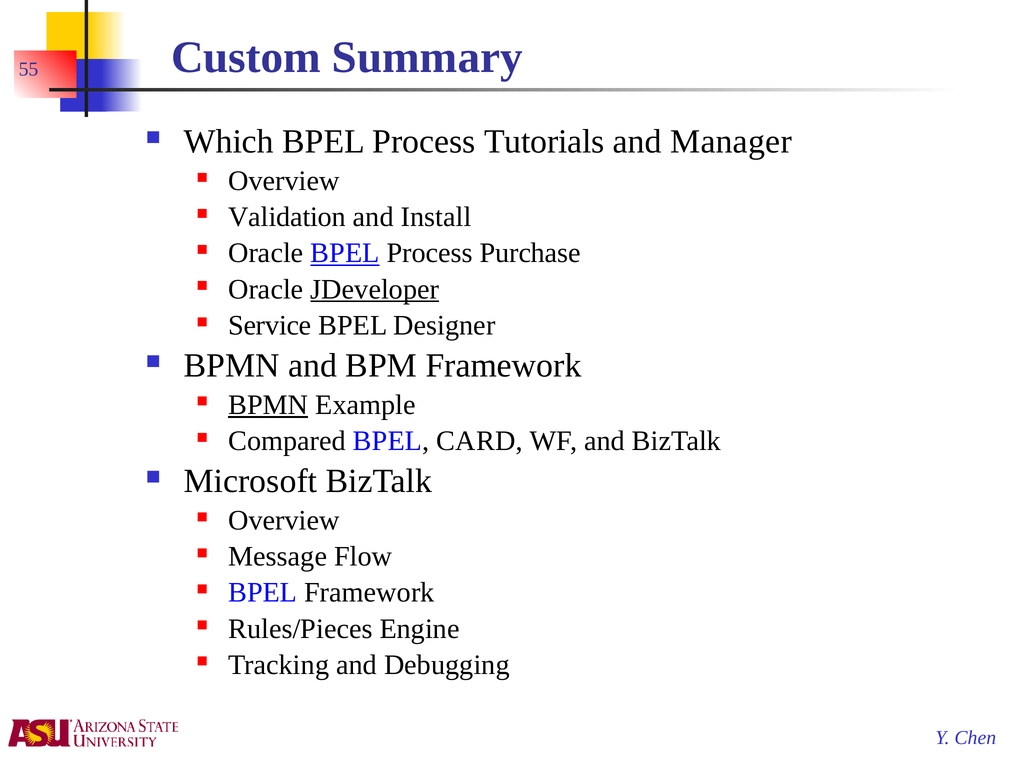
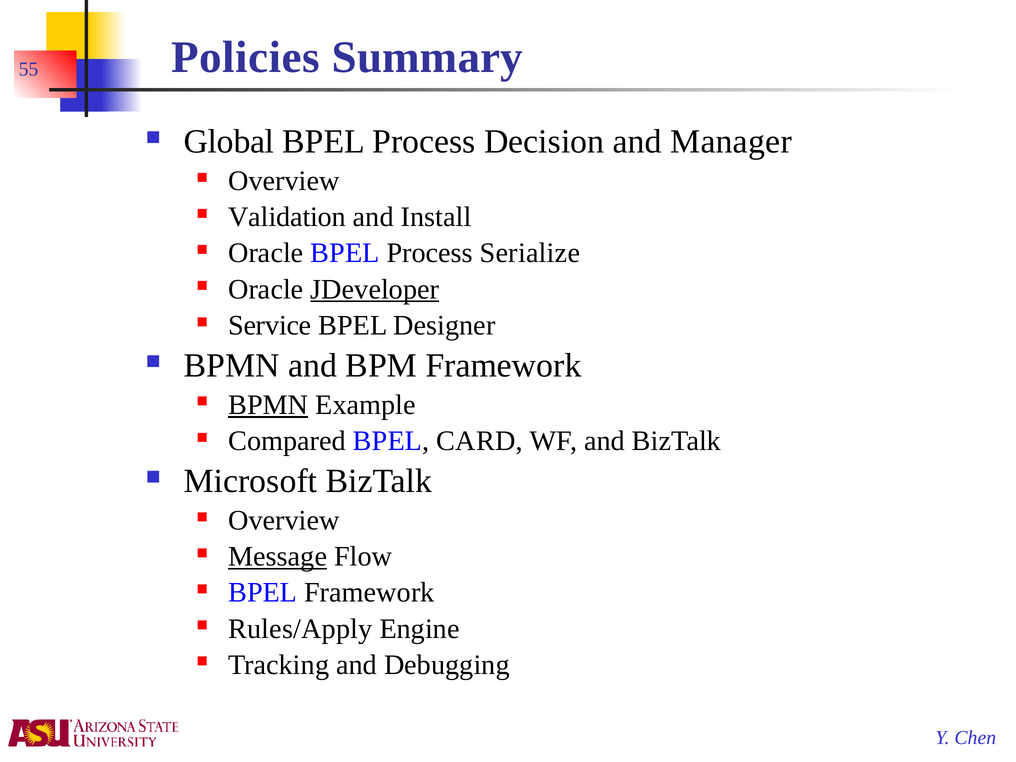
Custom: Custom -> Policies
Which: Which -> Global
Tutorials: Tutorials -> Decision
BPEL at (345, 253) underline: present -> none
Purchase: Purchase -> Serialize
Message underline: none -> present
Rules/Pieces: Rules/Pieces -> Rules/Apply
